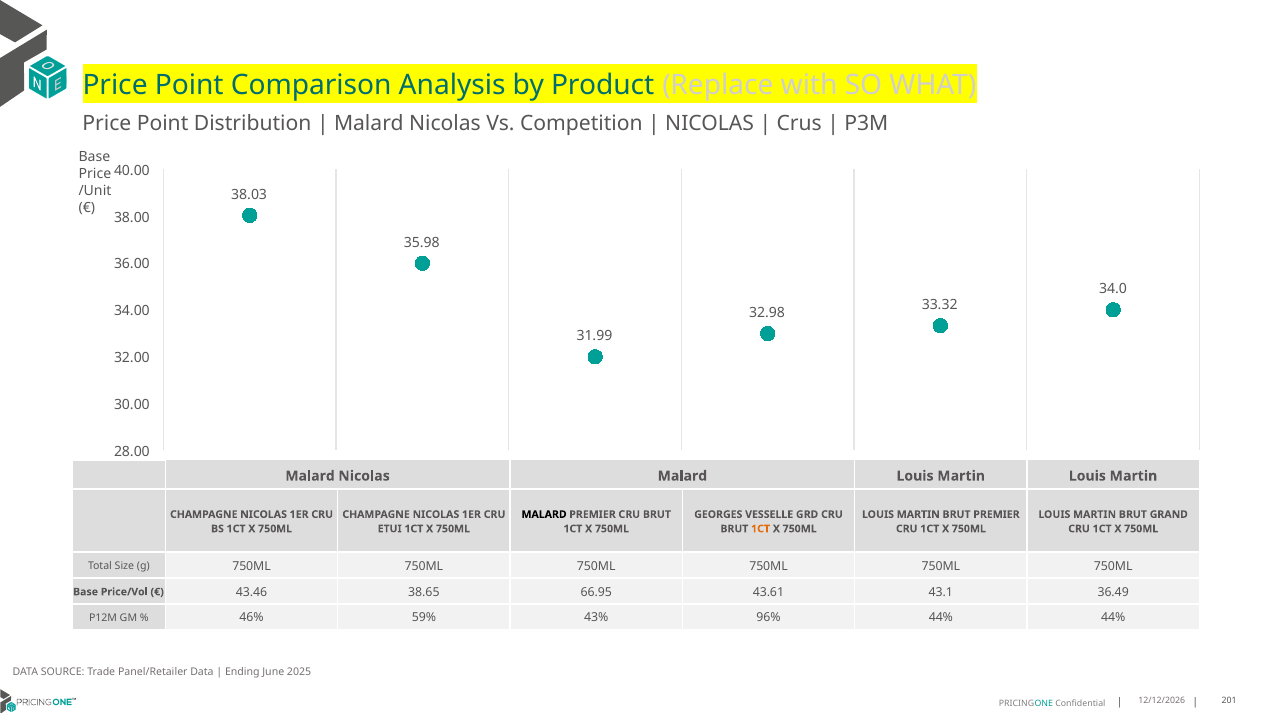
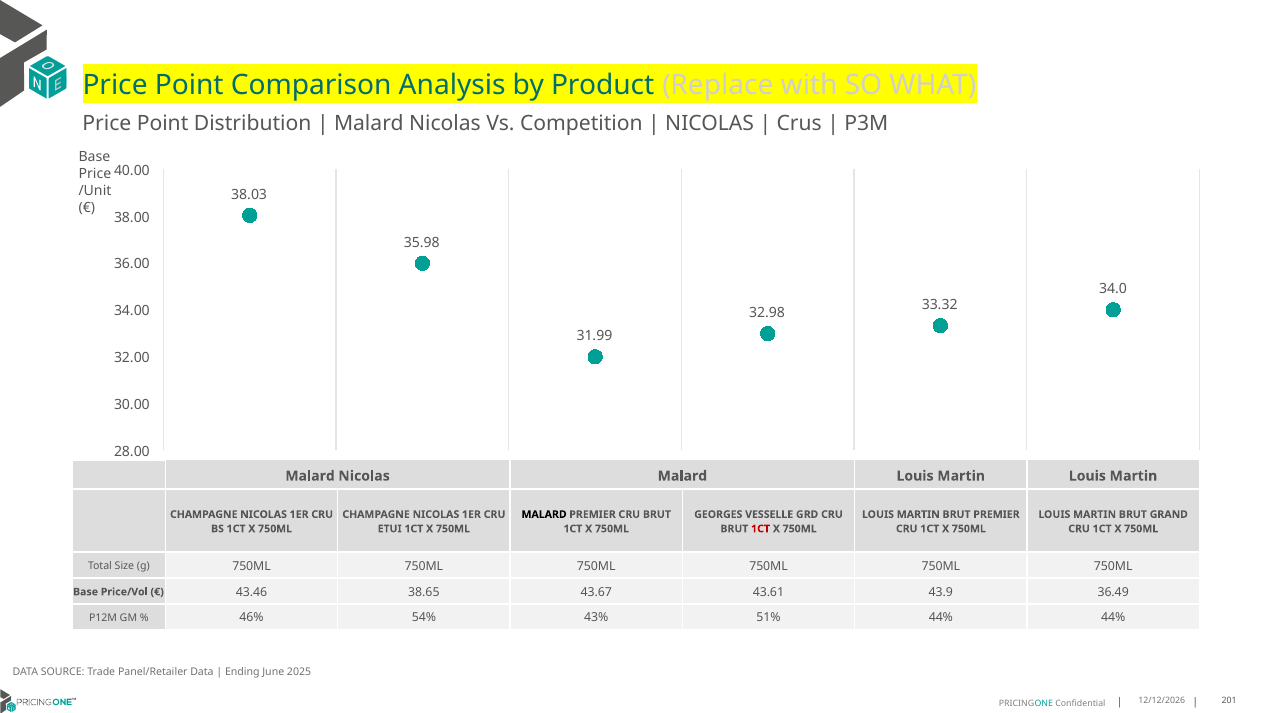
1CT at (761, 529) colour: orange -> red
66.95: 66.95 -> 43.67
43.1: 43.1 -> 43.9
59%: 59% -> 54%
96%: 96% -> 51%
